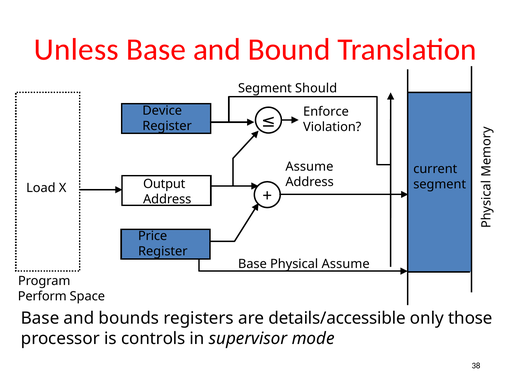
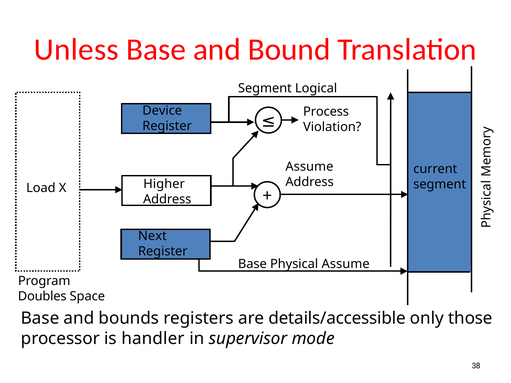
Should: Should -> Logical
Enforce: Enforce -> Process
Output: Output -> Higher
Price: Price -> Next
Perform: Perform -> Doubles
controls: controls -> handler
